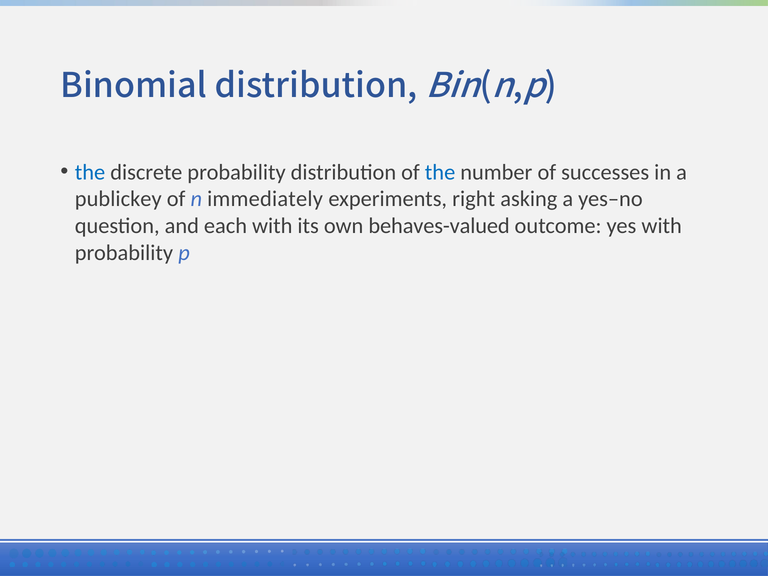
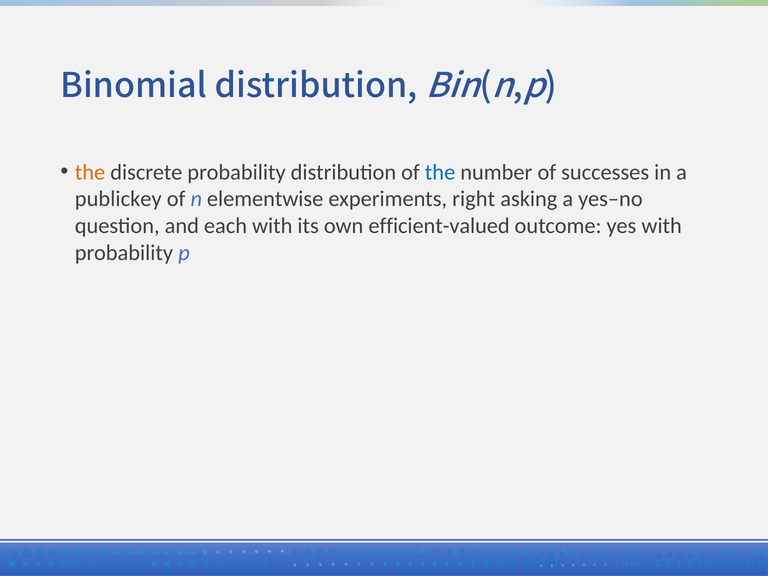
the at (90, 172) colour: blue -> orange
immediately: immediately -> elementwise
behaves-valued: behaves-valued -> efficient-valued
